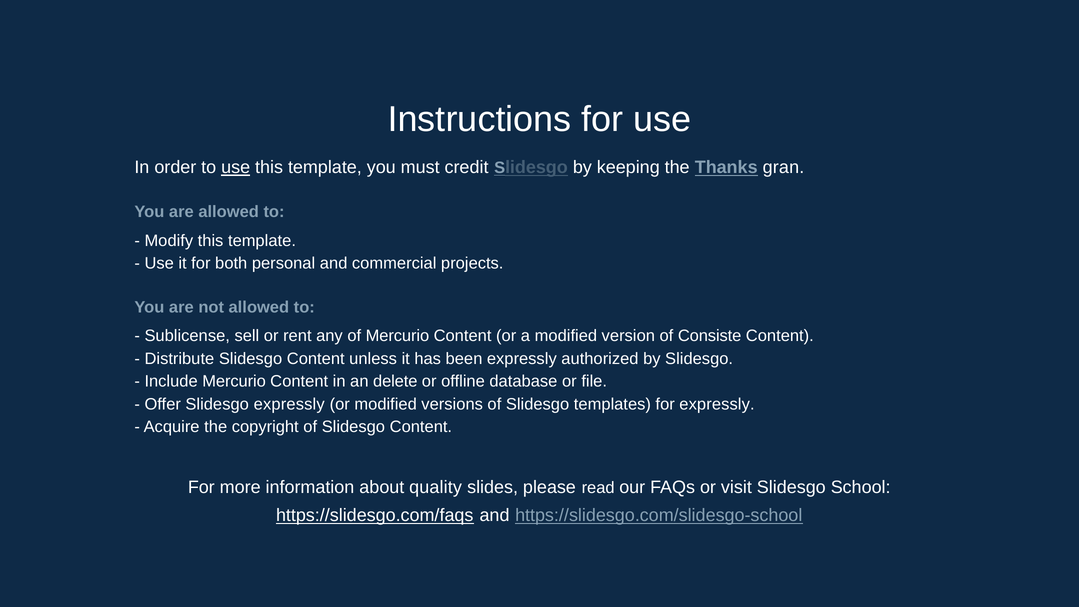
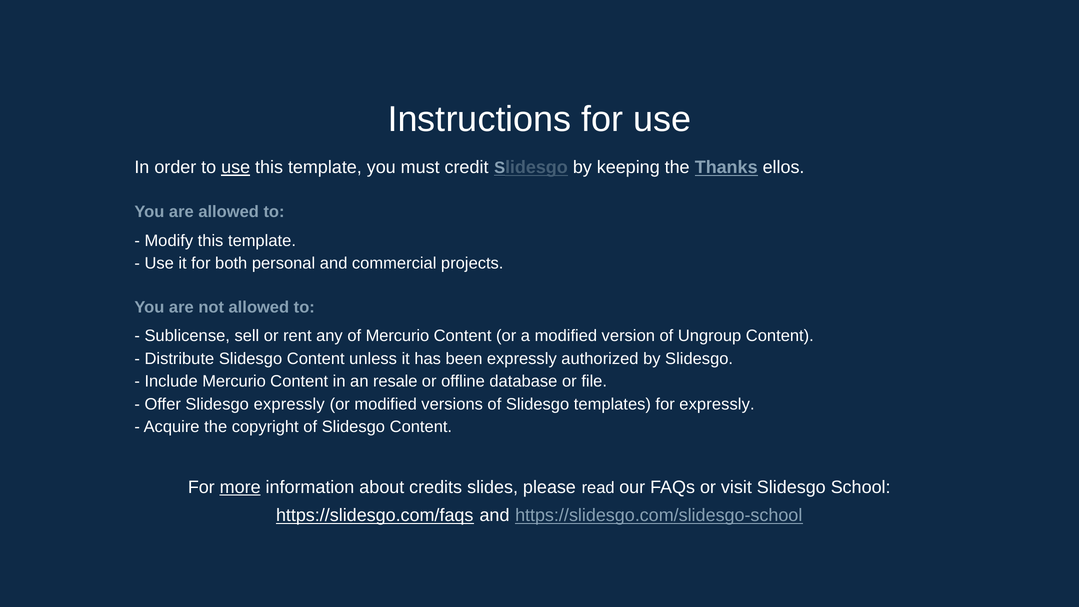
gran: gran -> ellos
Consiste: Consiste -> Ungroup
delete: delete -> resale
more underline: none -> present
quality: quality -> credits
